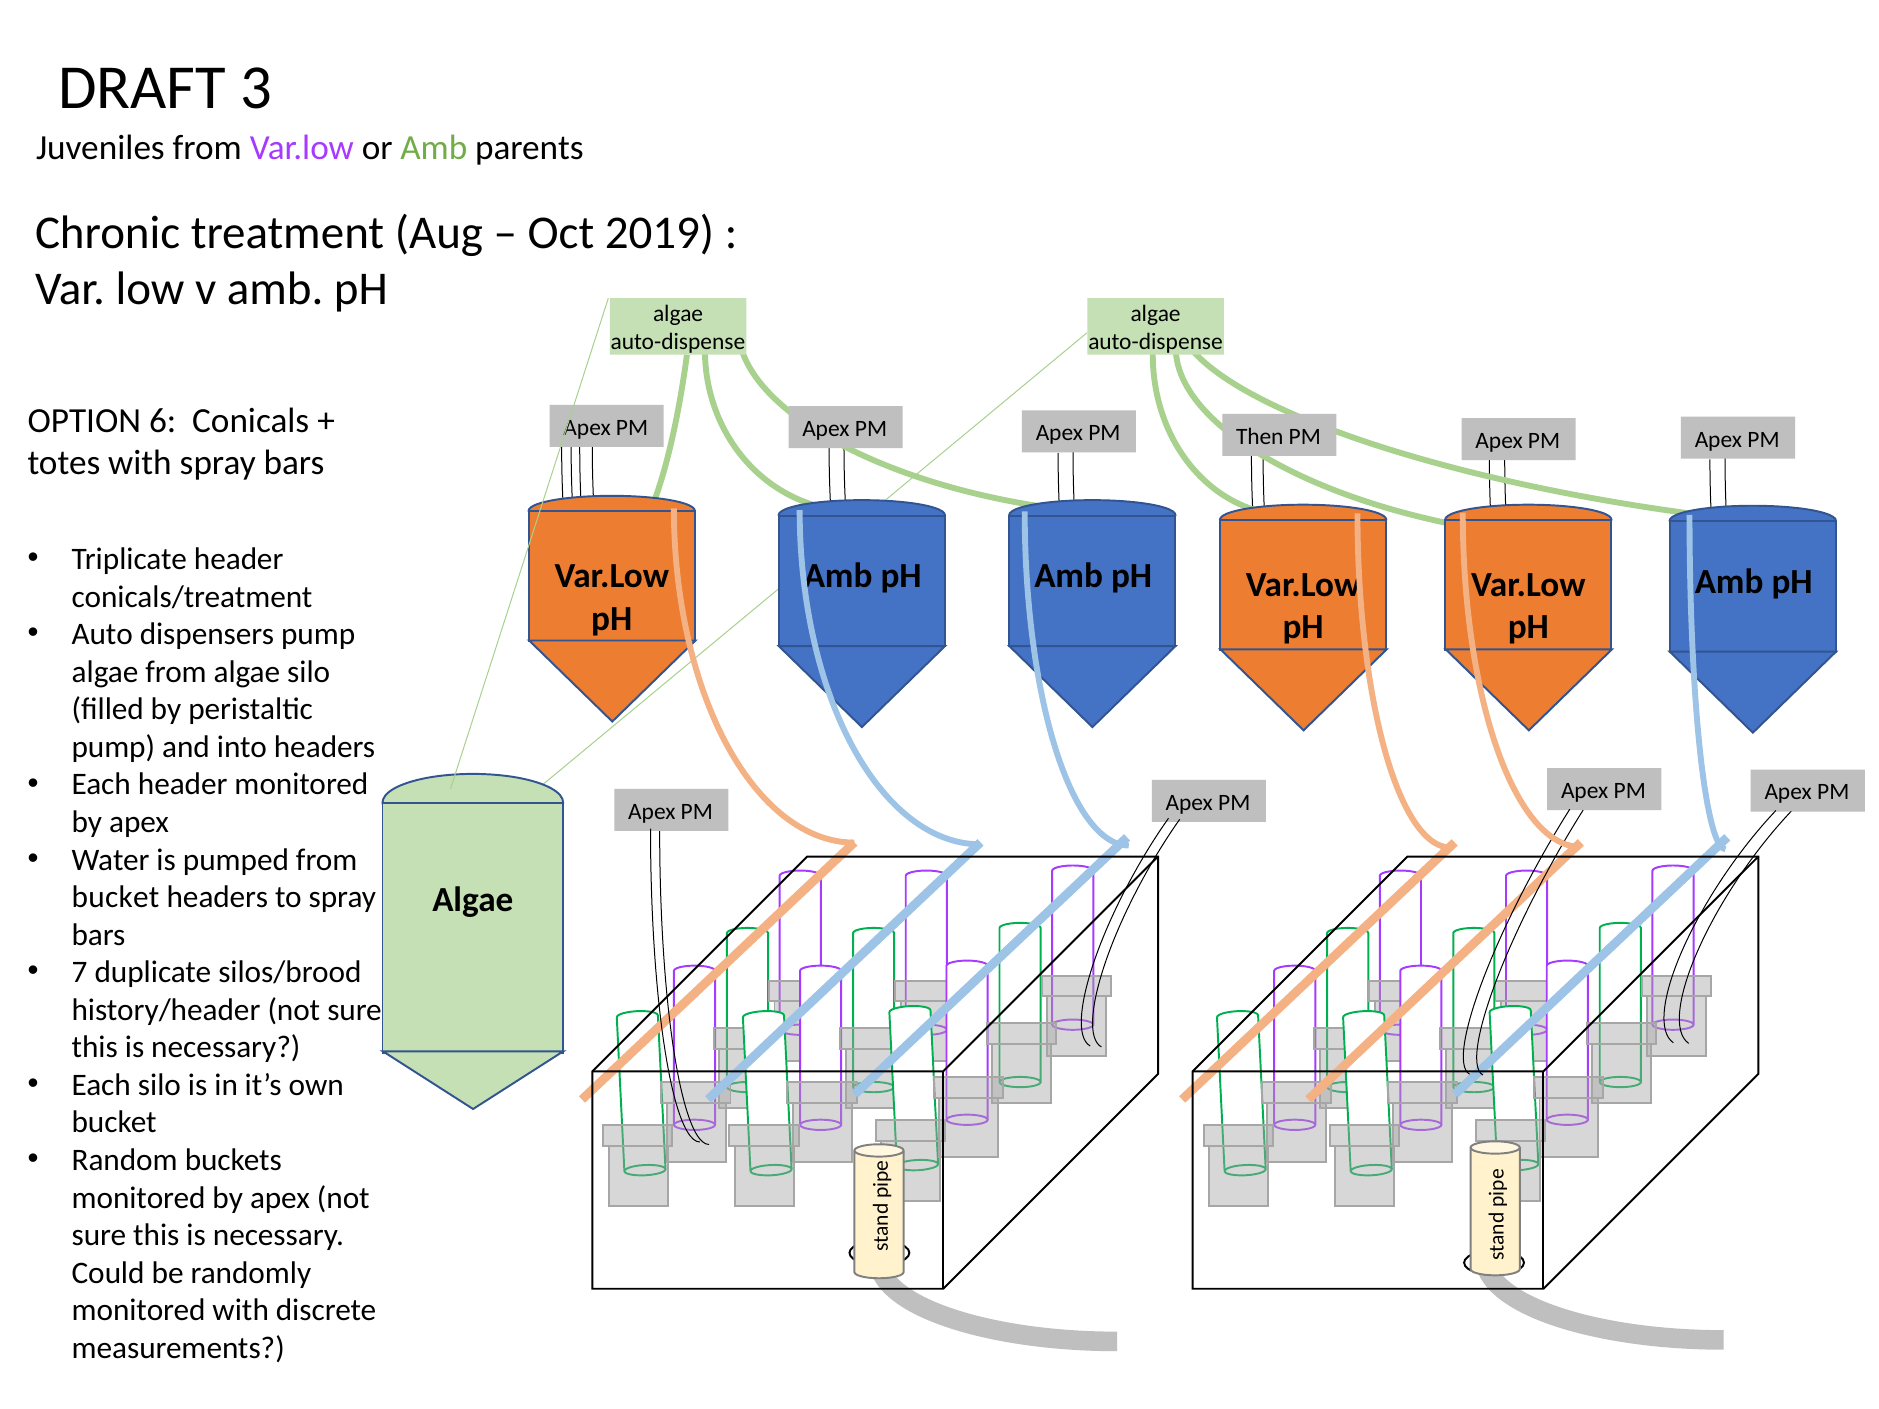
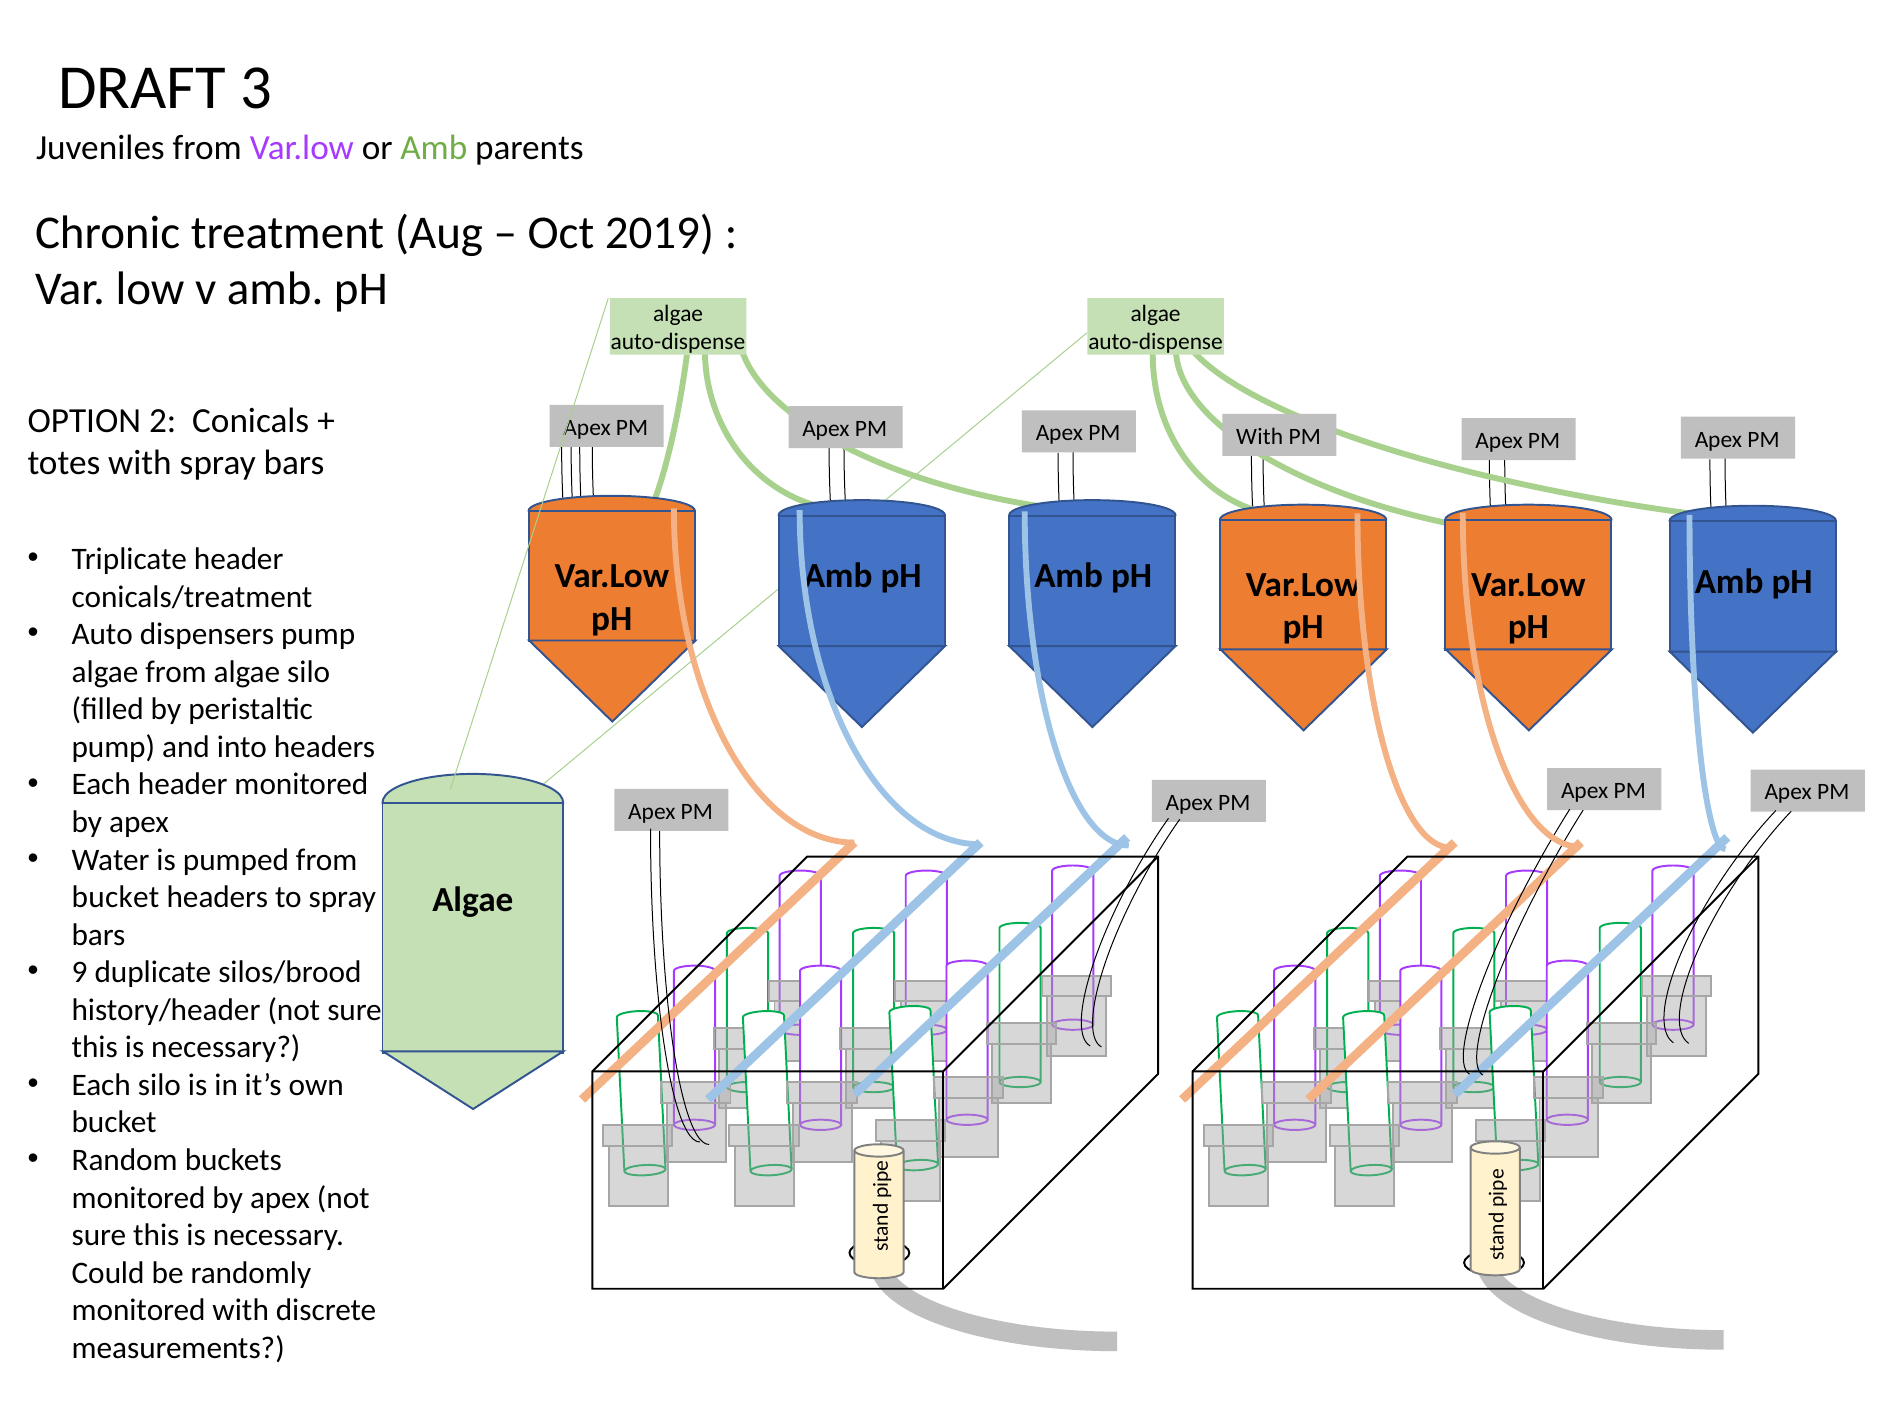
6: 6 -> 2
PM Then: Then -> With
7: 7 -> 9
